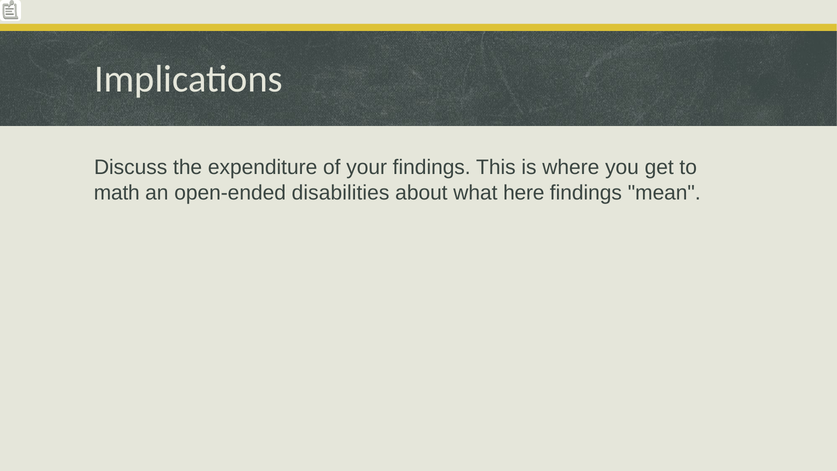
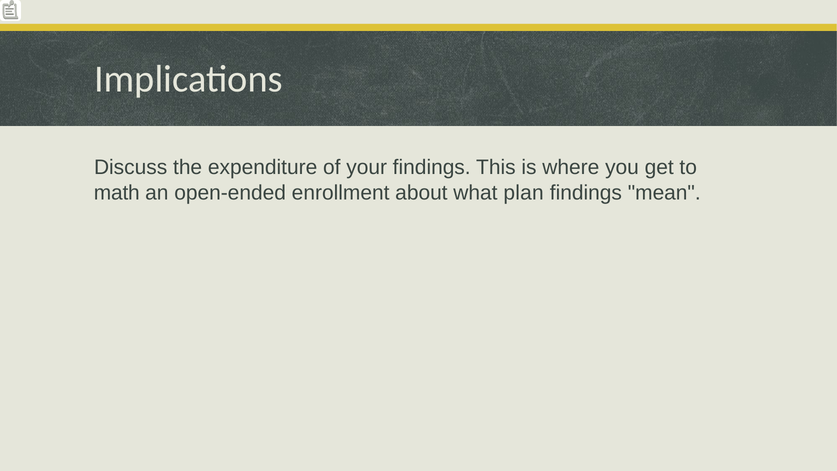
disabilities: disabilities -> enrollment
here: here -> plan
